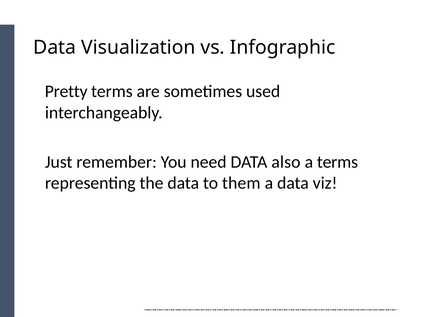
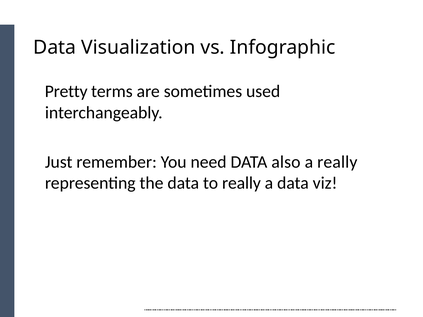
a terms: terms -> really
to them: them -> really
